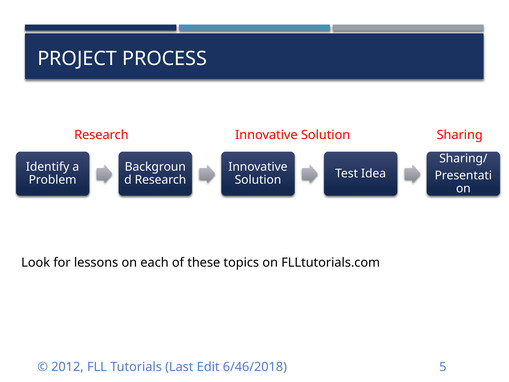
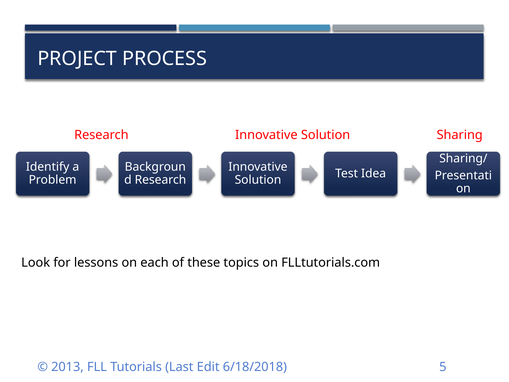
2012: 2012 -> 2013
6/46/2018: 6/46/2018 -> 6/18/2018
